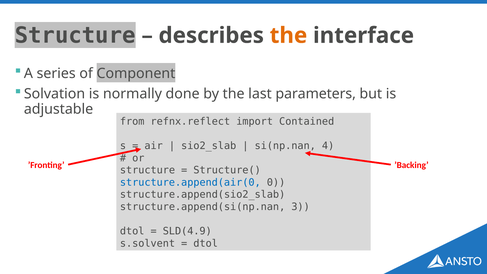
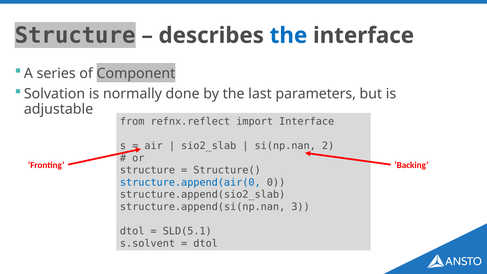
the at (288, 35) colour: orange -> blue
import Contained: Contained -> Interface
4: 4 -> 2
SLD(4.9: SLD(4.9 -> SLD(5.1
